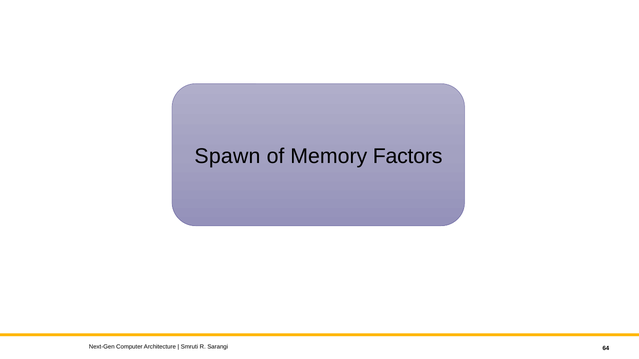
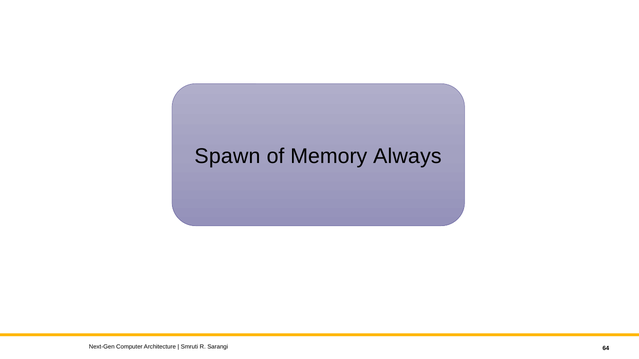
Factors: Factors -> Always
